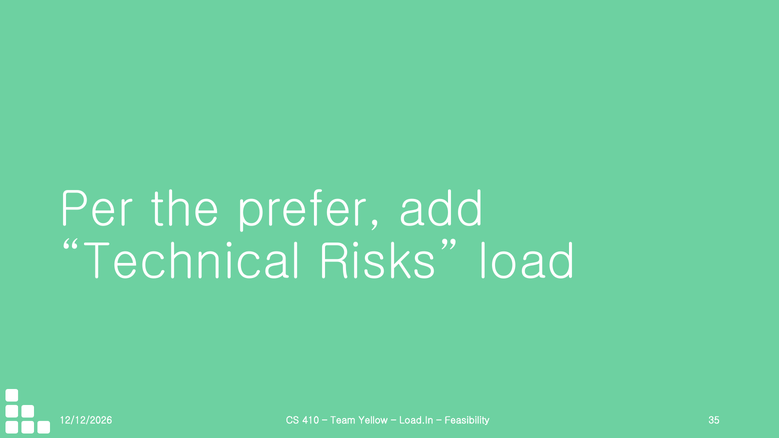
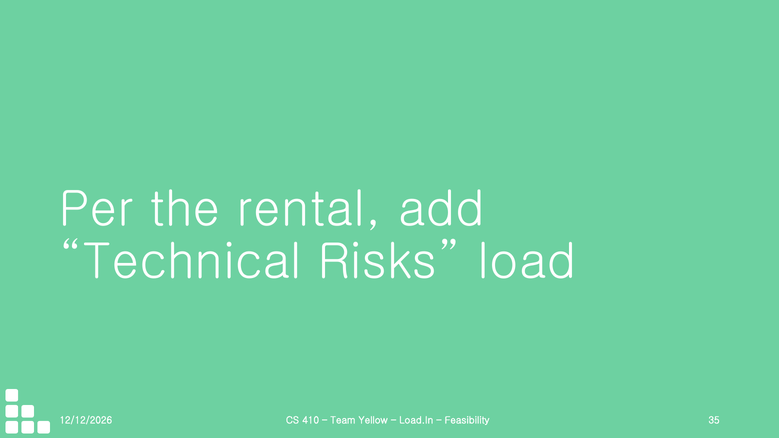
prefer: prefer -> rental
